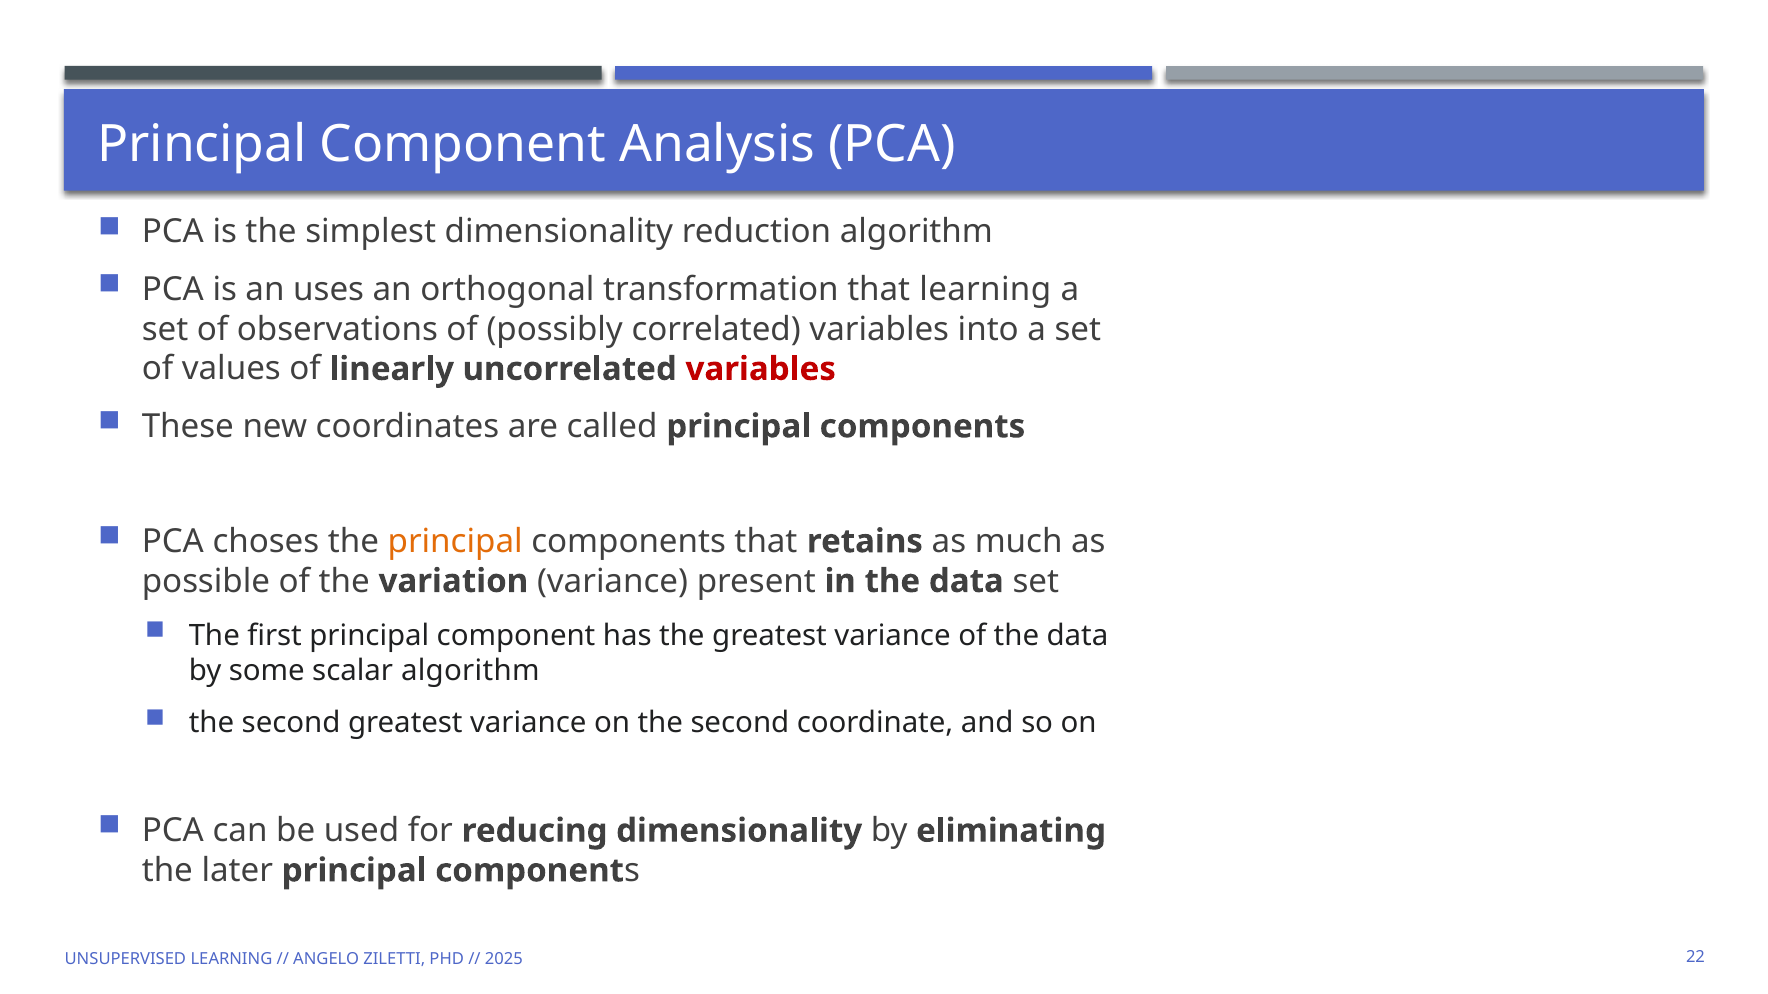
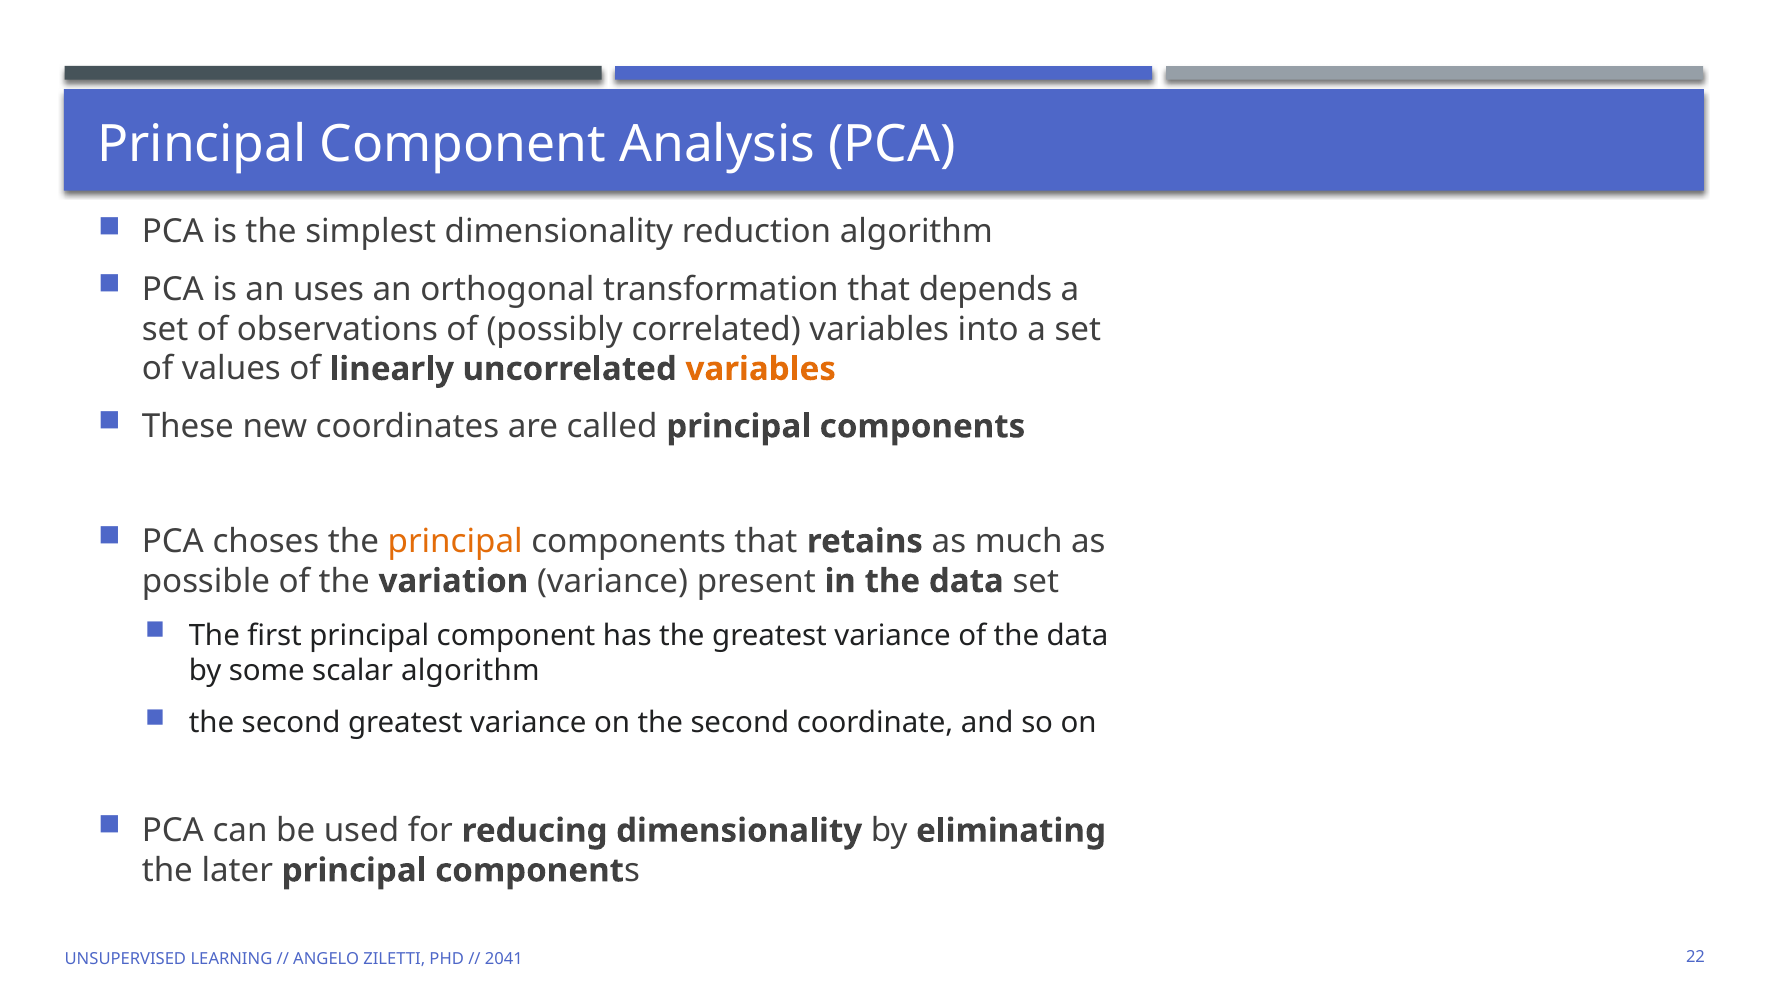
that learning: learning -> depends
variables at (761, 369) colour: red -> orange
2025: 2025 -> 2041
